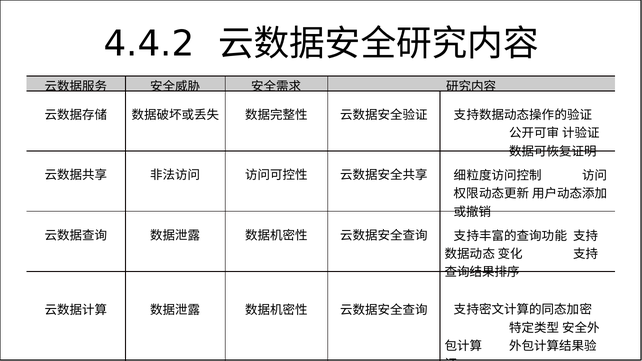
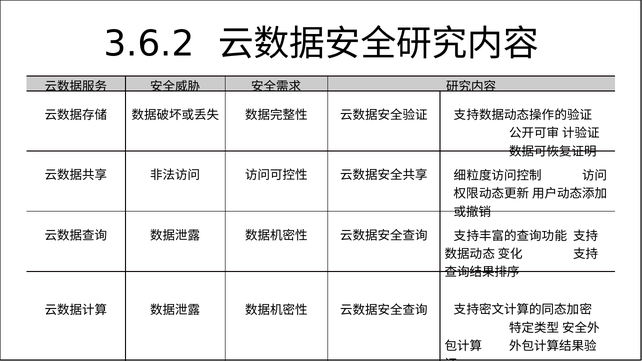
4.4.2: 4.4.2 -> 3.6.2
